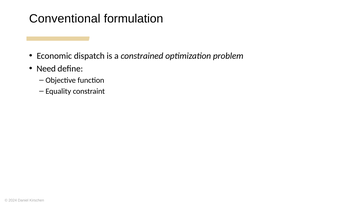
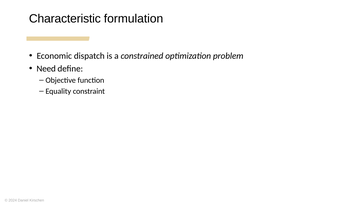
Conventional: Conventional -> Characteristic
